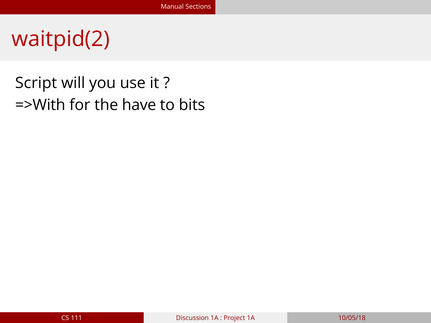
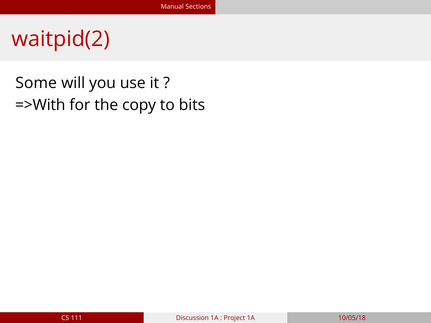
Script: Script -> Some
have: have -> copy
